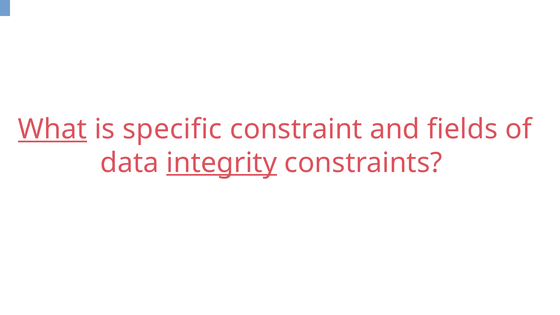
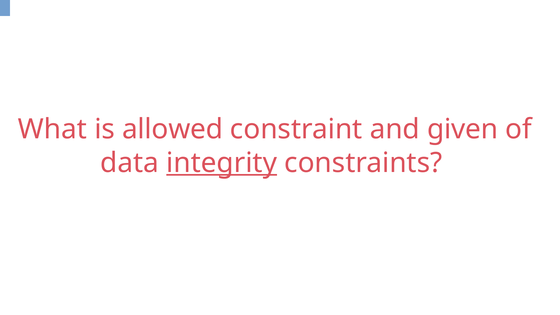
What underline: present -> none
specific: specific -> allowed
fields: fields -> given
